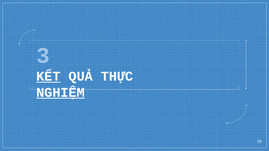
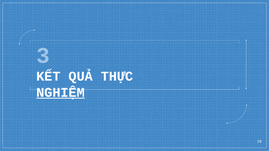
KẾT underline: present -> none
